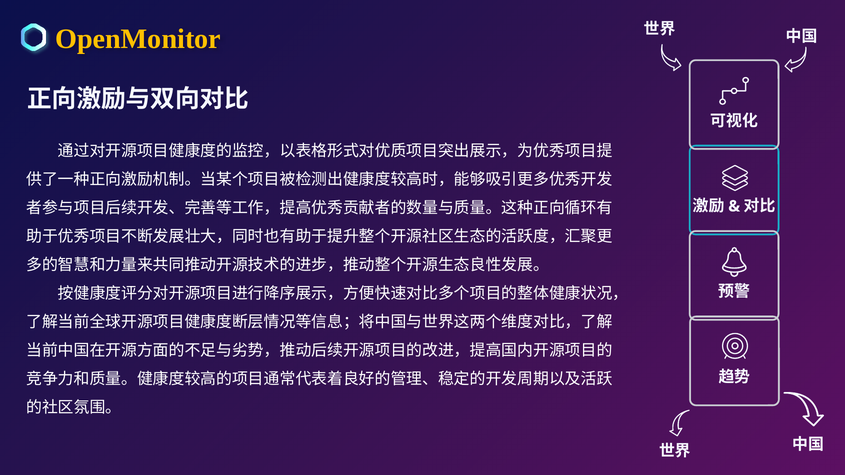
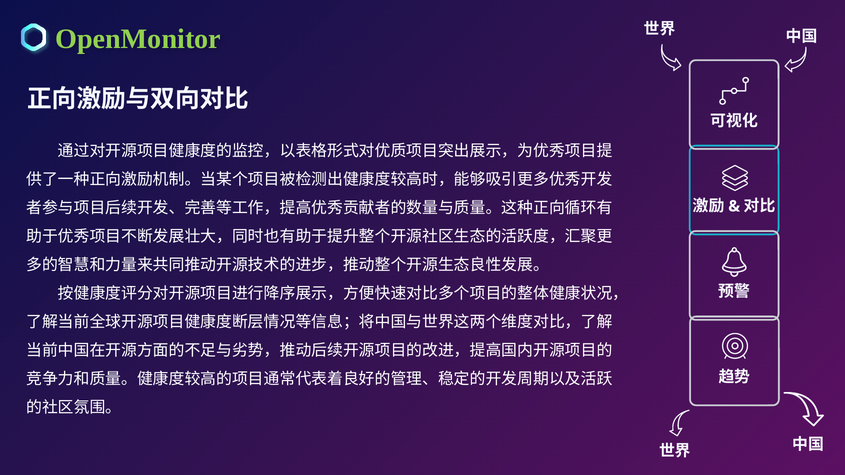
OpenMonitor colour: yellow -> light green
